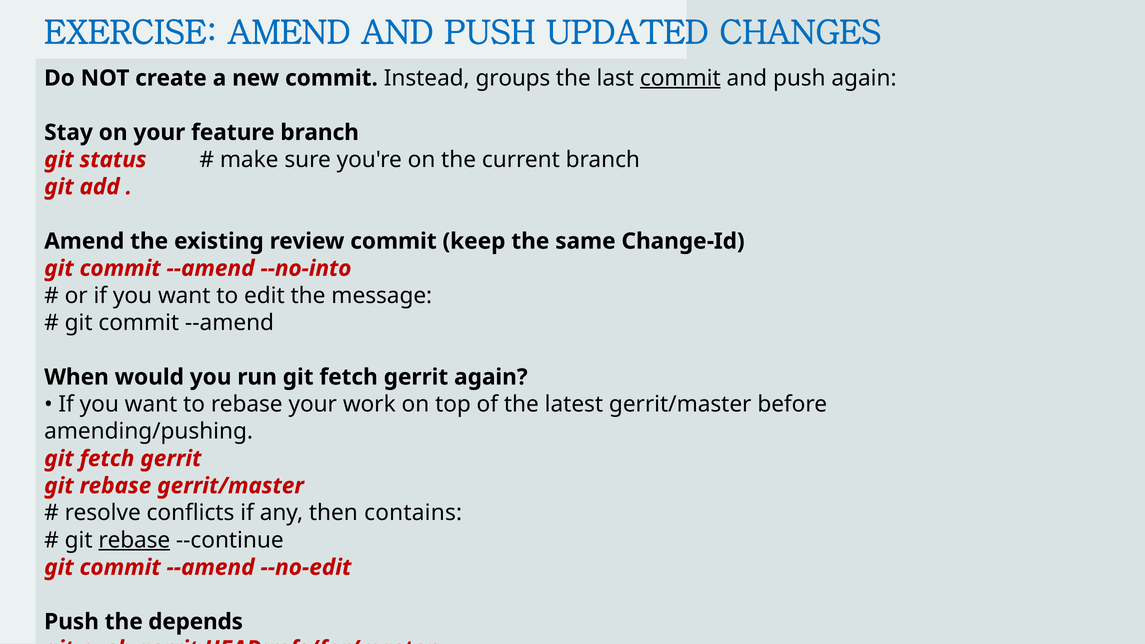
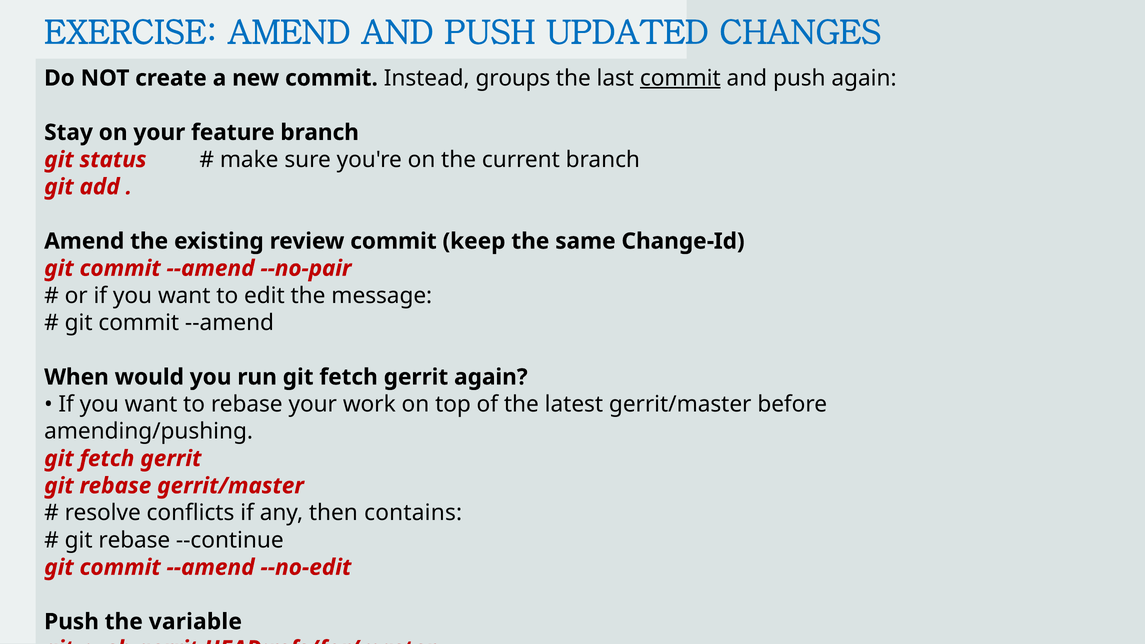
--no-into: --no-into -> --no-pair
rebase at (134, 540) underline: present -> none
depends: depends -> variable
